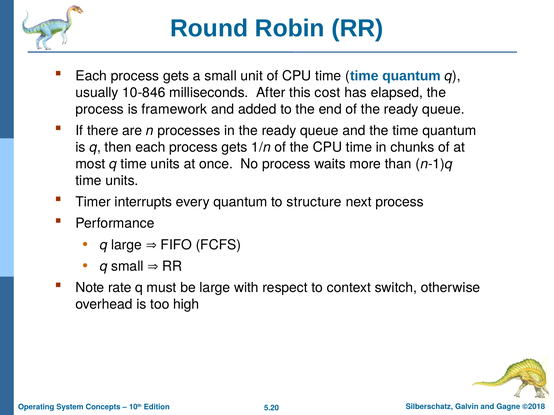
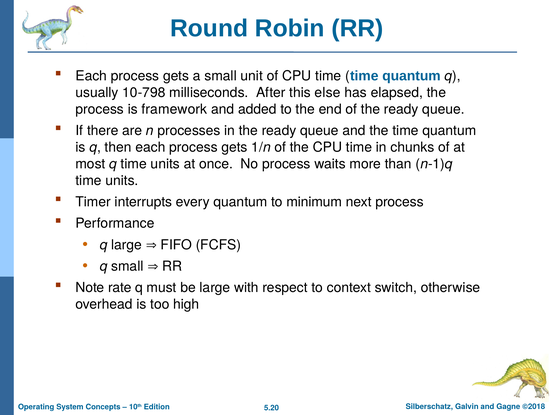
10-846: 10-846 -> 10-798
cost: cost -> else
structure: structure -> minimum
